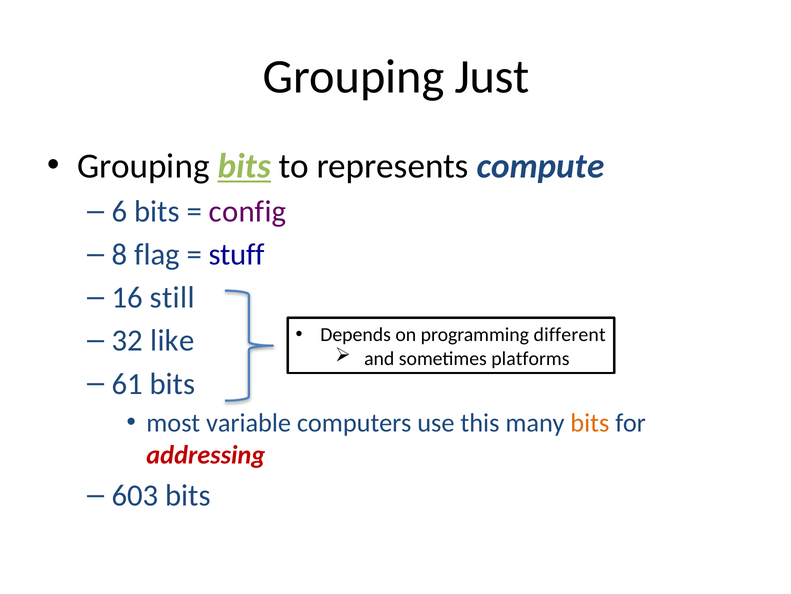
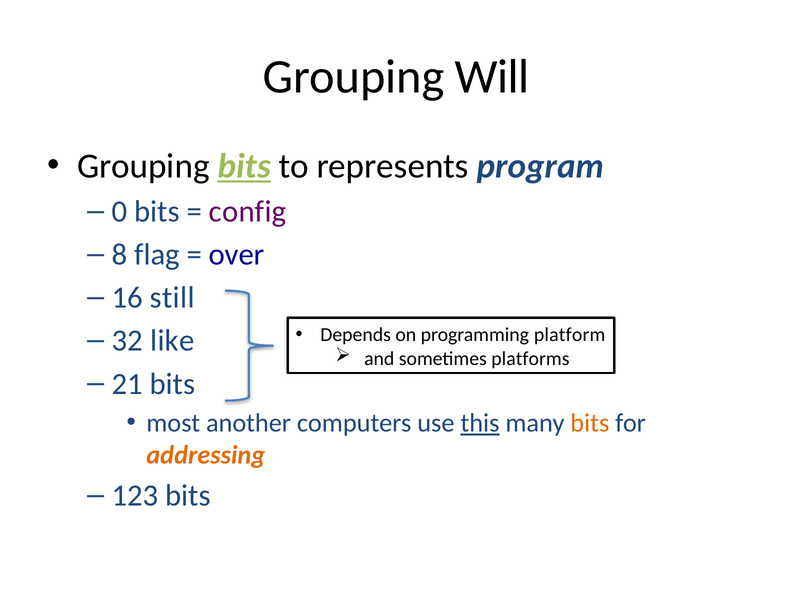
Just: Just -> Will
compute: compute -> program
6: 6 -> 0
stuff: stuff -> over
different: different -> platform
61: 61 -> 21
variable: variable -> another
this underline: none -> present
addressing colour: red -> orange
603: 603 -> 123
